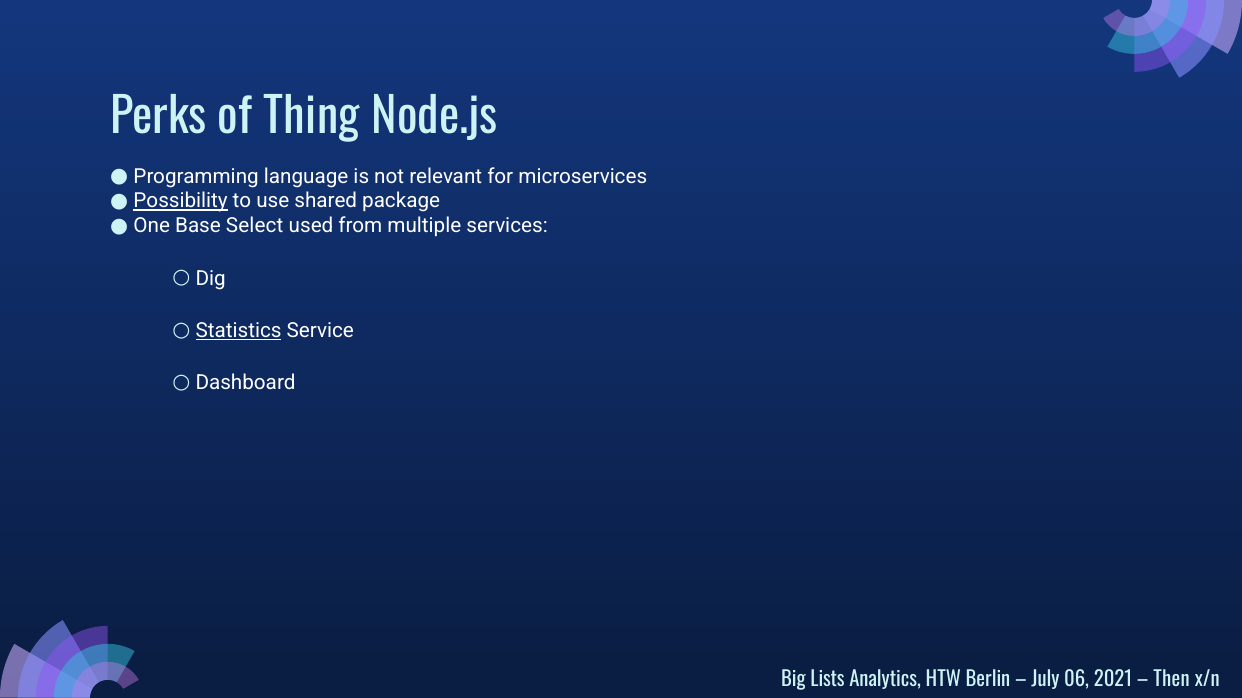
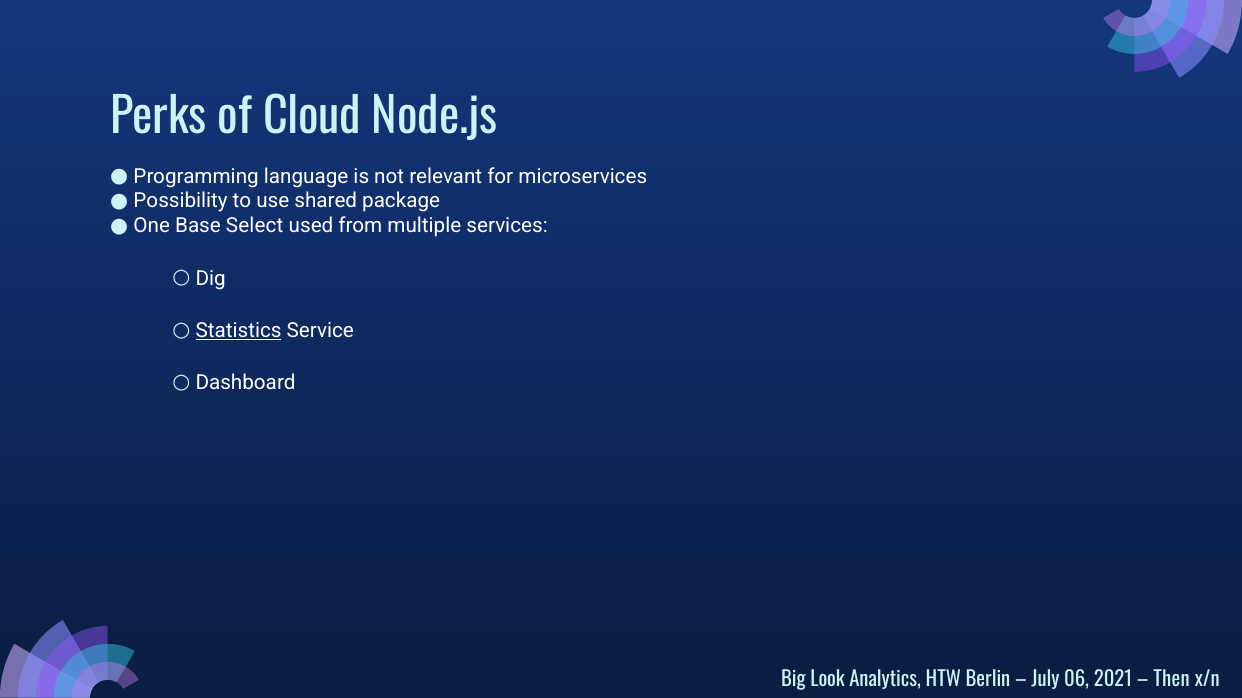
Thing: Thing -> Cloud
Possibility underline: present -> none
Lists: Lists -> Look
